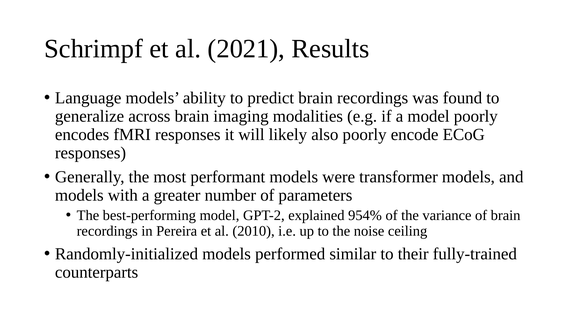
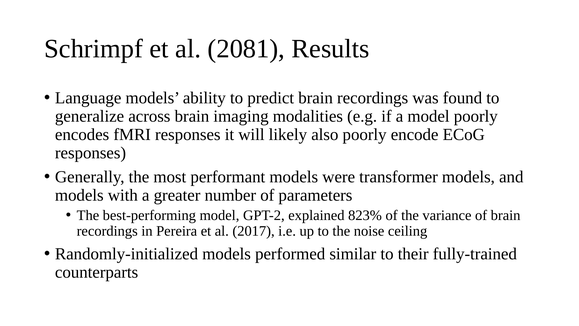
2021: 2021 -> 2081
954%: 954% -> 823%
2010: 2010 -> 2017
